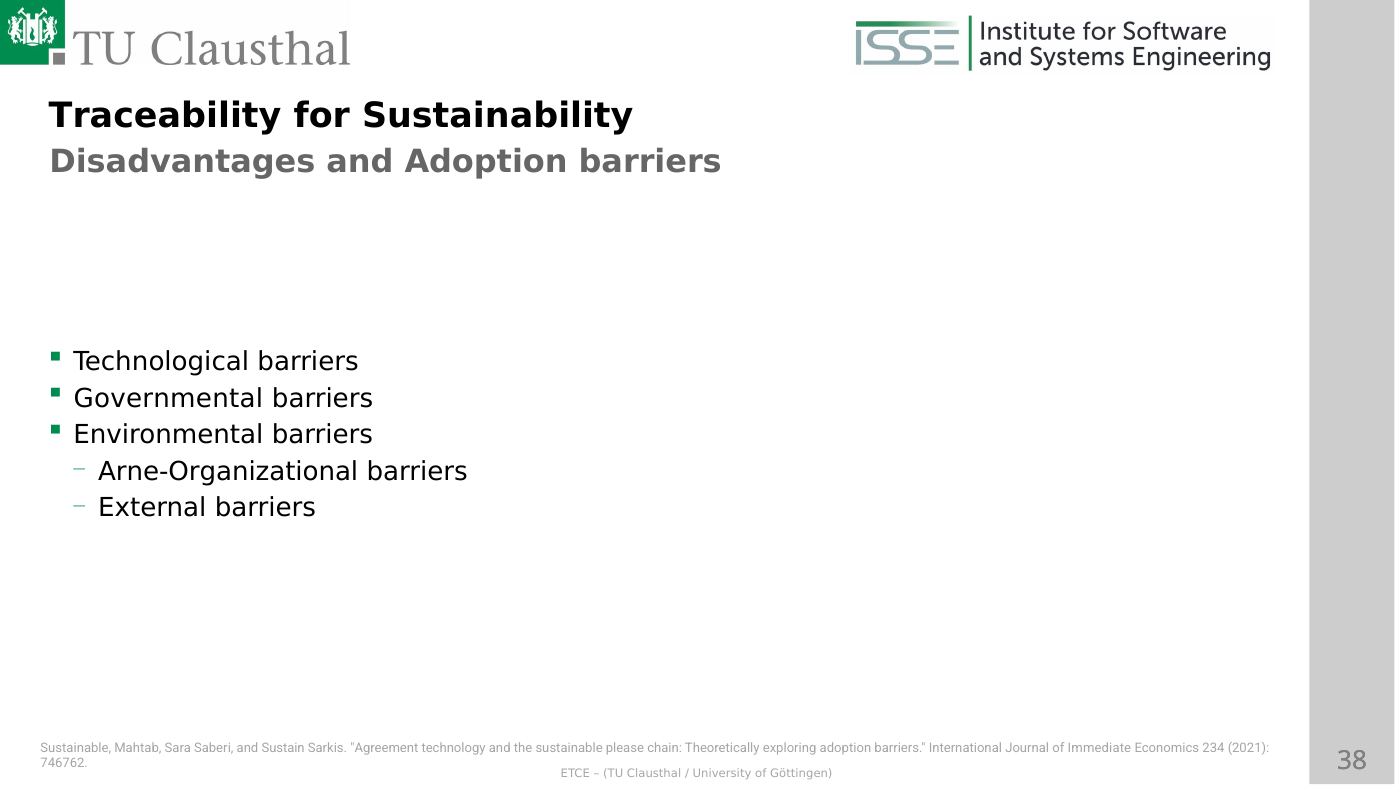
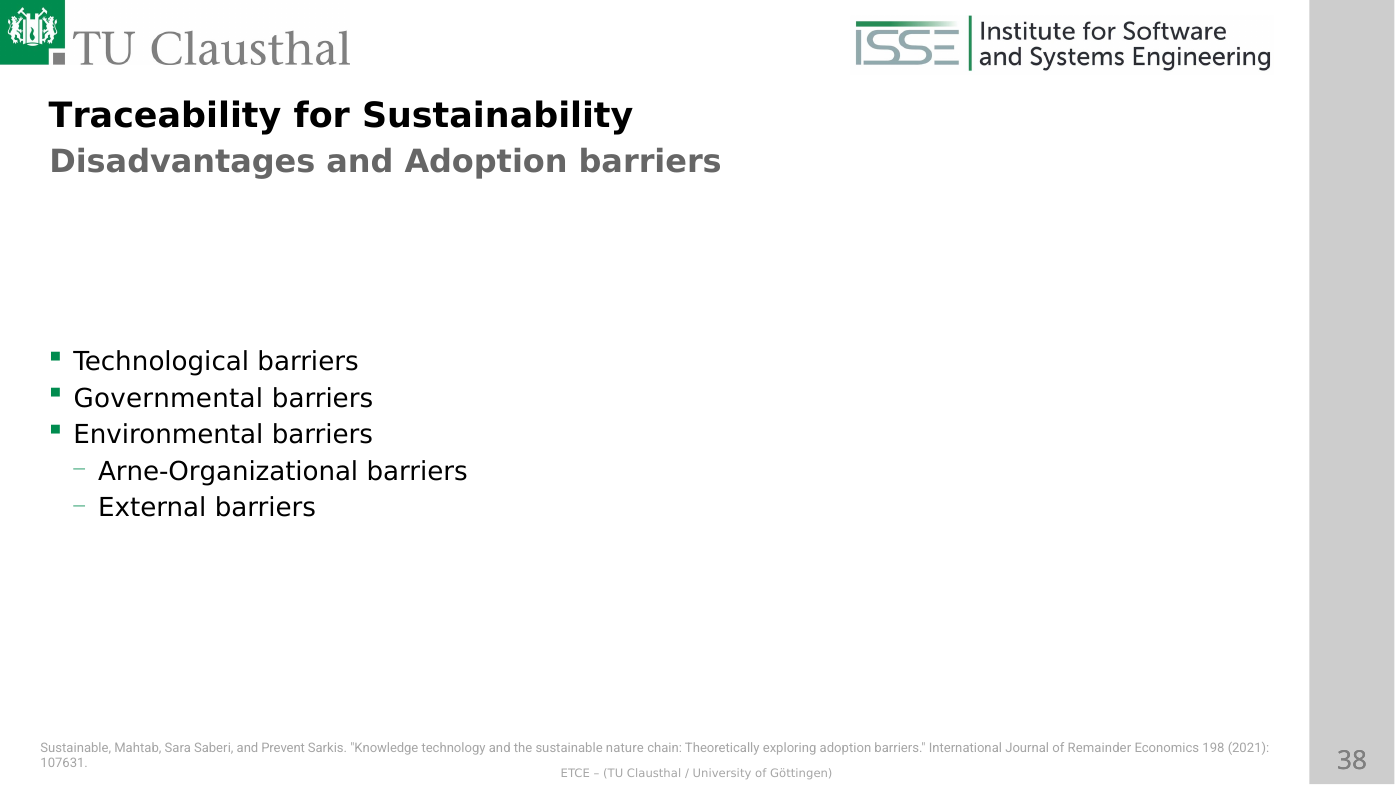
Sustain: Sustain -> Prevent
Agreement: Agreement -> Knowledge
please: please -> nature
Immediate: Immediate -> Remainder
234: 234 -> 198
746762: 746762 -> 107631
